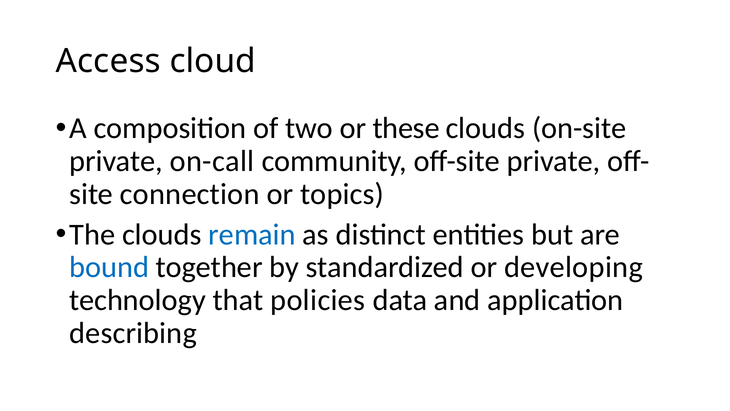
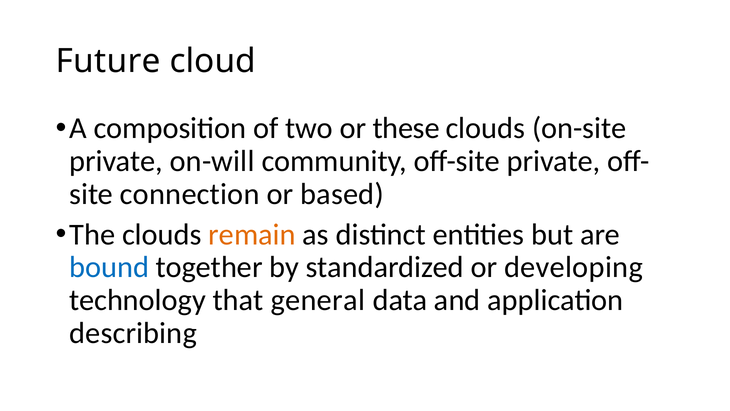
Access: Access -> Future
on-call: on-call -> on-will
topics: topics -> based
remain colour: blue -> orange
policies: policies -> general
